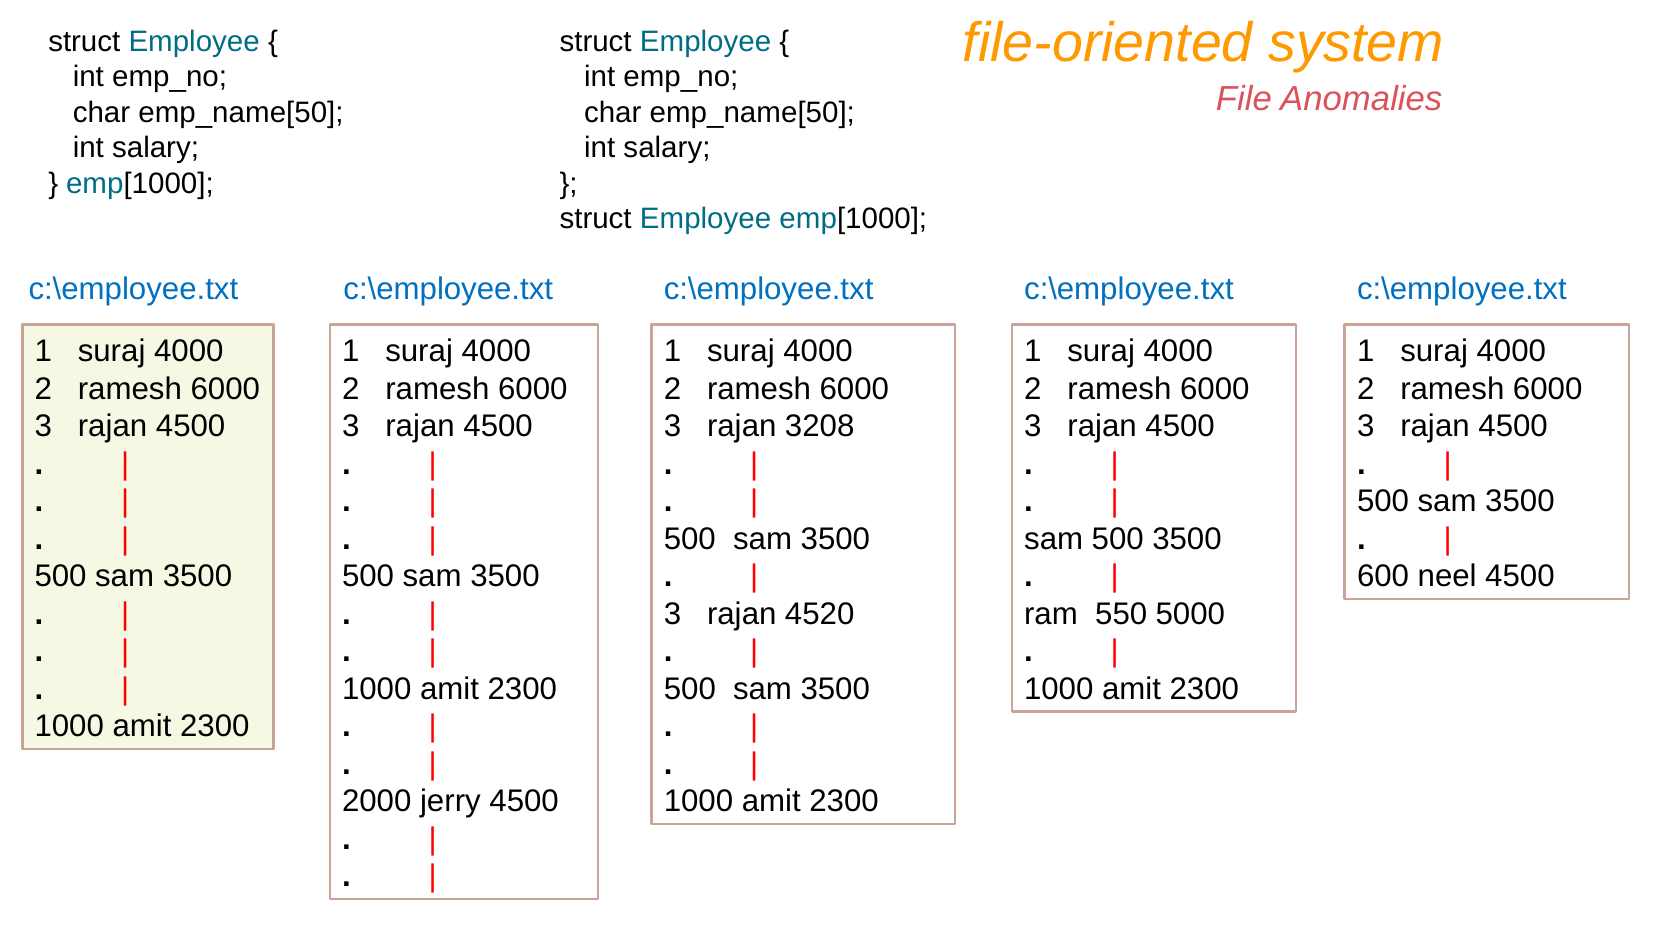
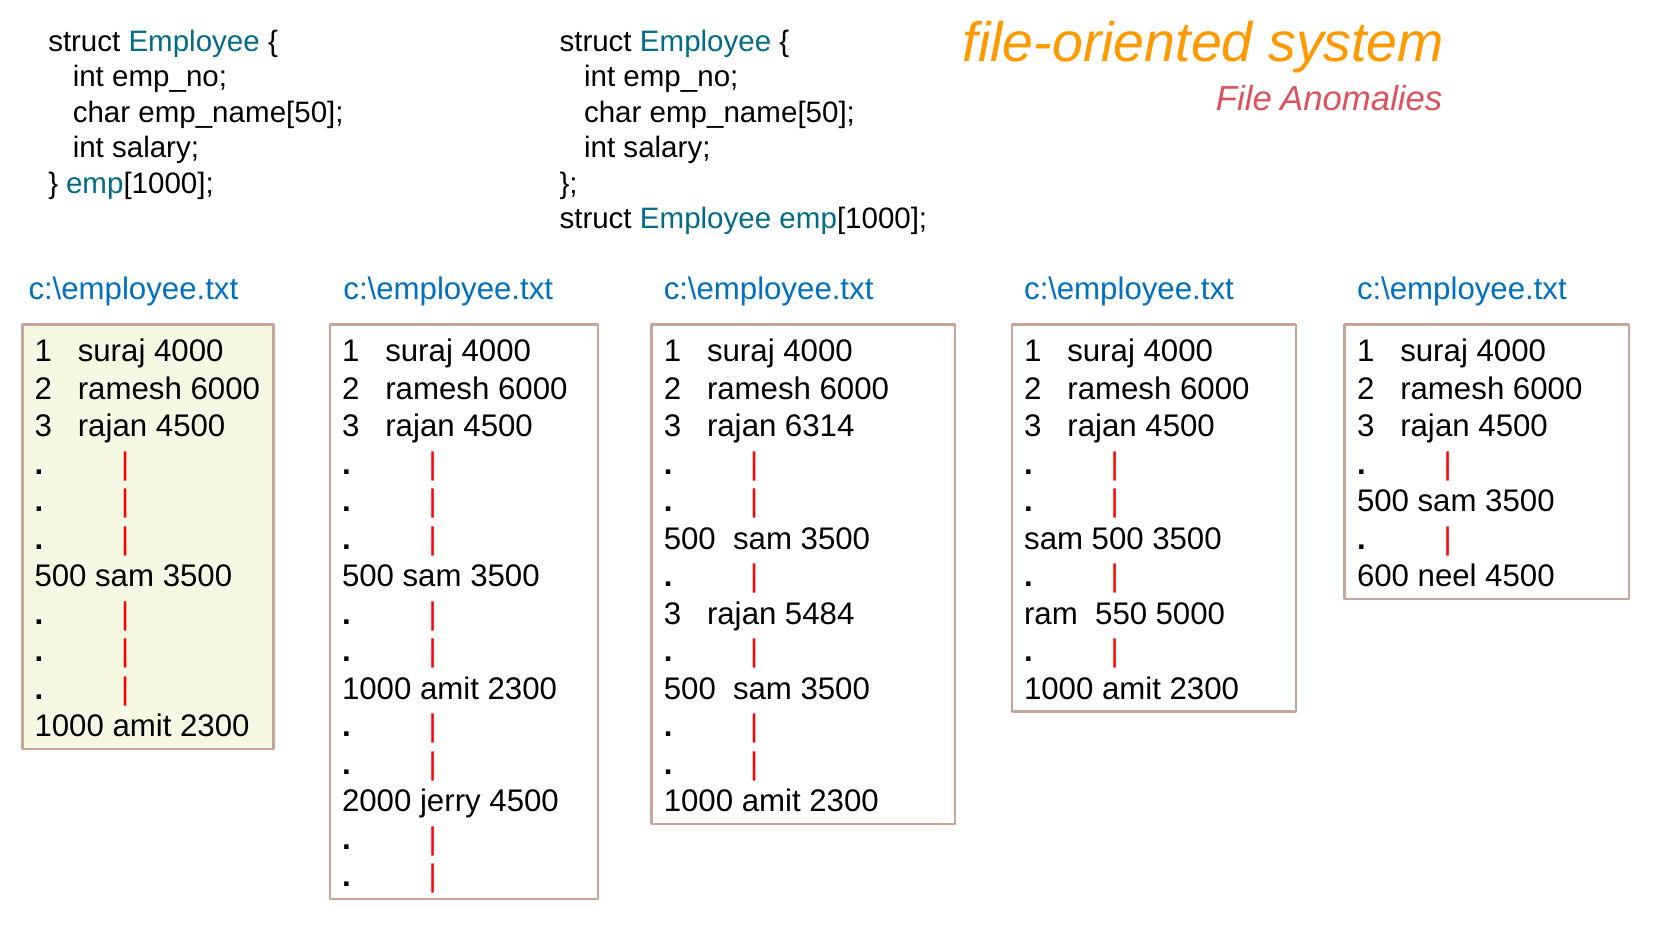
3208: 3208 -> 6314
4520: 4520 -> 5484
